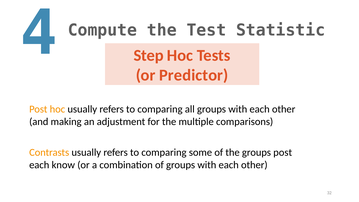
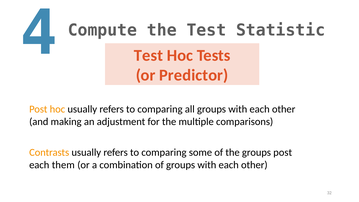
4 Step: Step -> Test
know: know -> them
